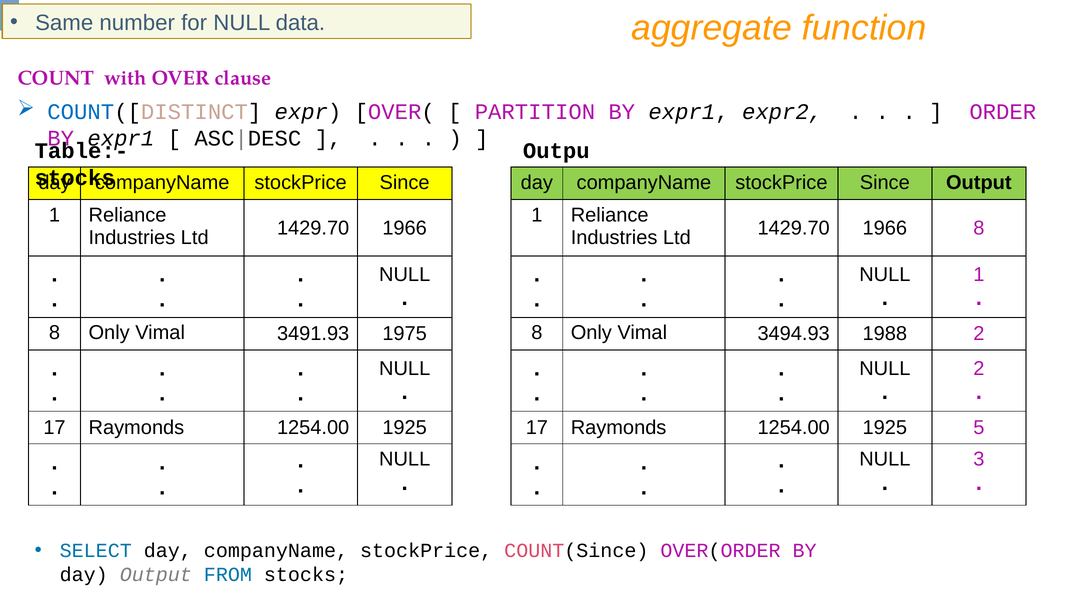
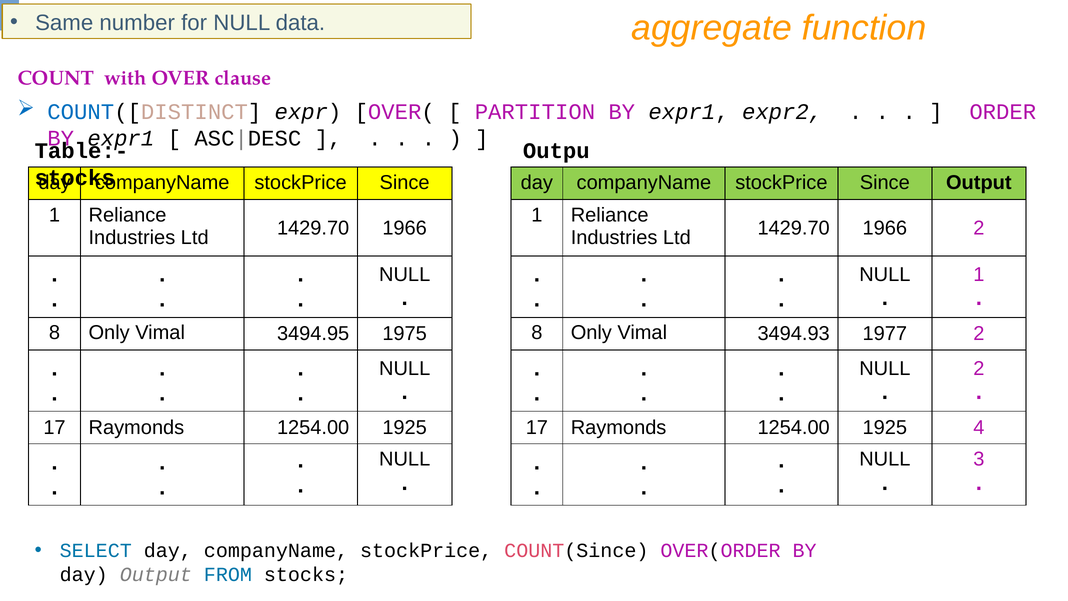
1966 8: 8 -> 2
3491.93: 3491.93 -> 3494.95
1988: 1988 -> 1977
5: 5 -> 4
